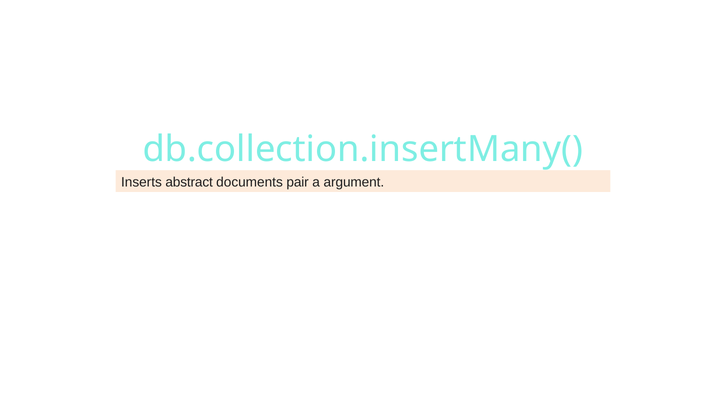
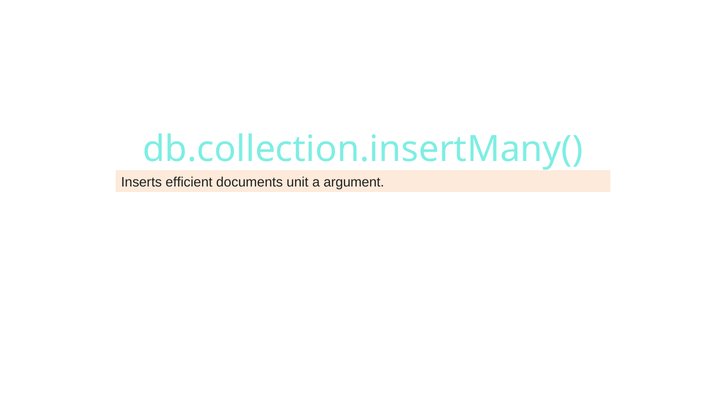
abstract: abstract -> efficient
pair: pair -> unit
